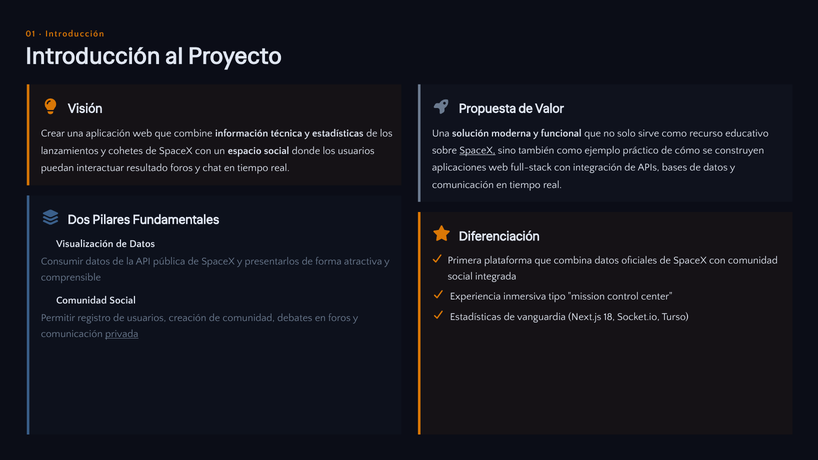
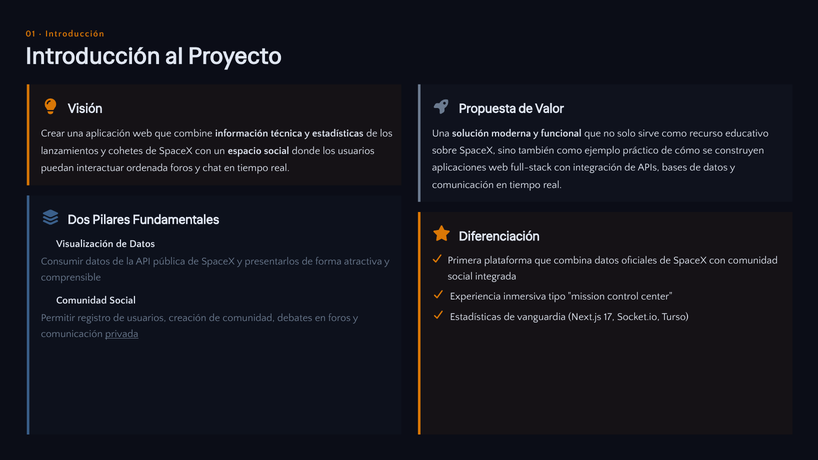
SpaceX at (477, 150) underline: present -> none
resultado: resultado -> ordenada
18: 18 -> 17
